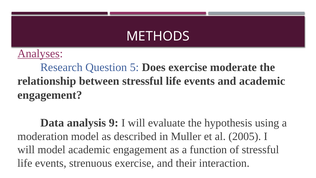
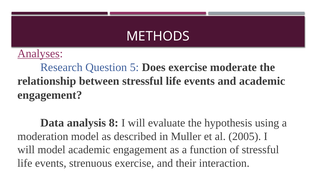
9: 9 -> 8
